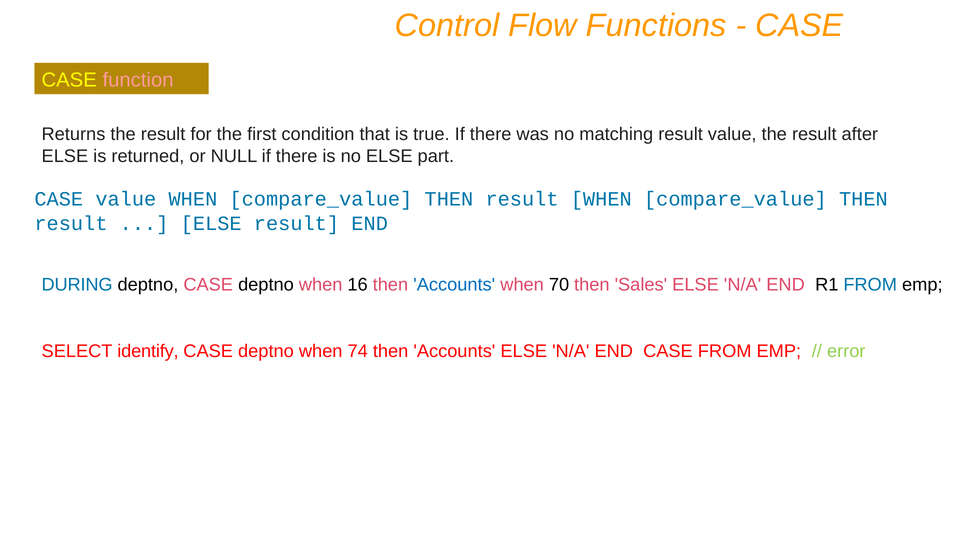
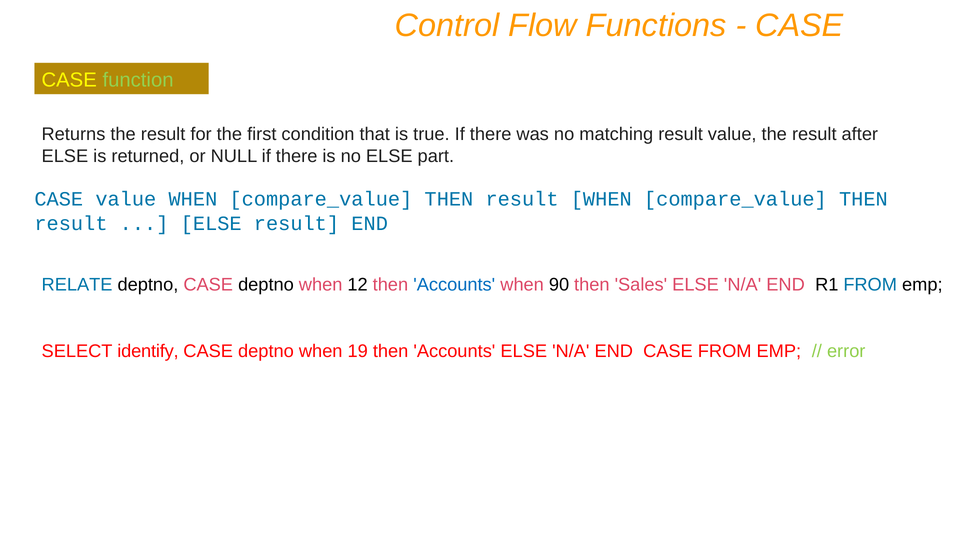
function colour: pink -> light green
DURING: DURING -> RELATE
16: 16 -> 12
70: 70 -> 90
74: 74 -> 19
